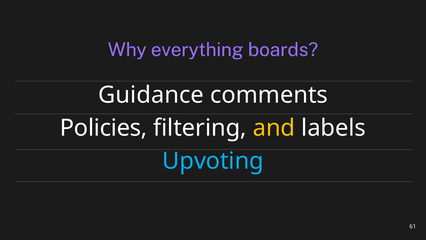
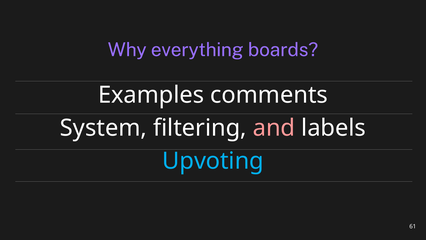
Guidance: Guidance -> Examples
Policies: Policies -> System
and colour: yellow -> pink
